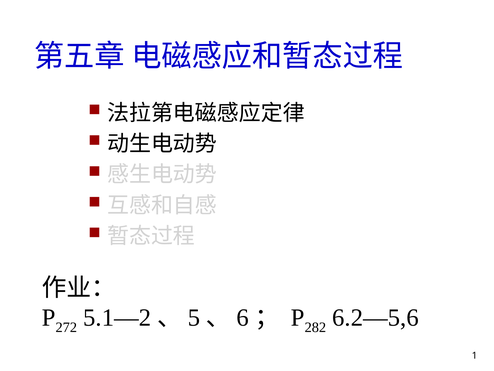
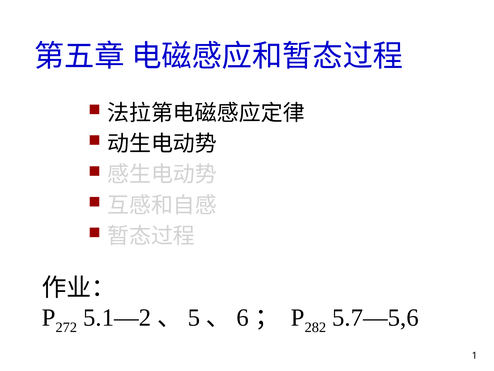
6.2—5,6: 6.2—5,6 -> 5.7—5,6
